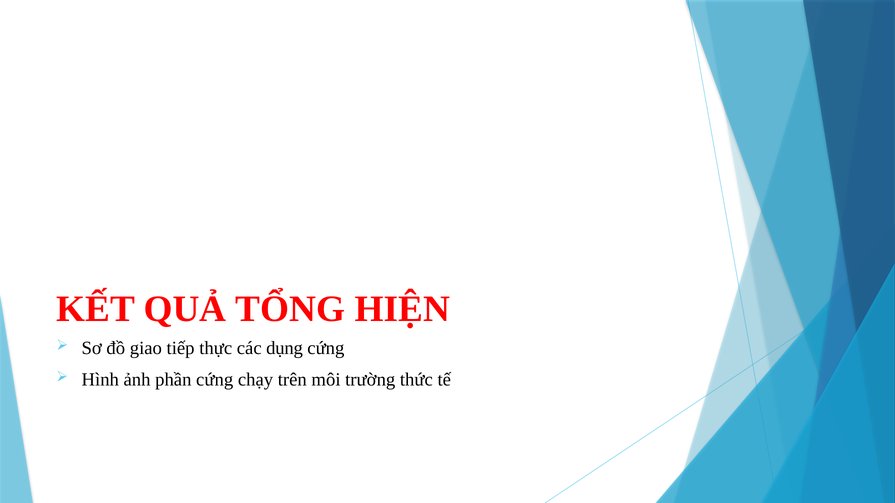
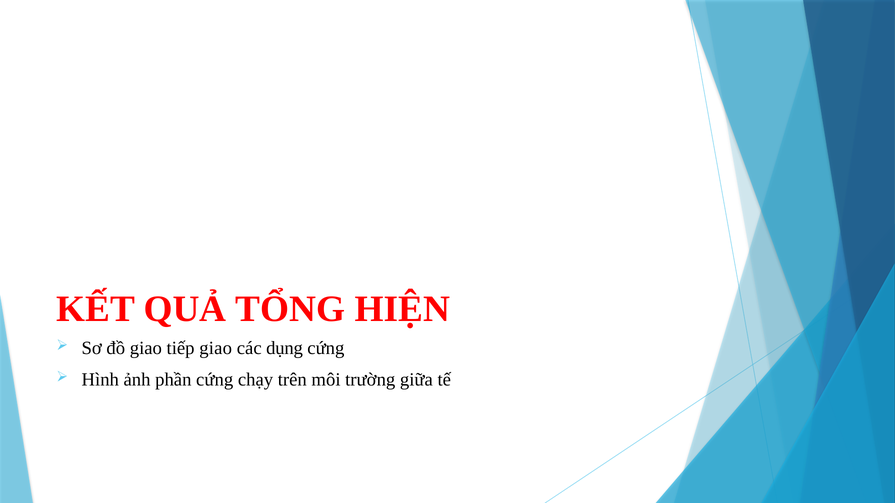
tiếp thực: thực -> giao
thức: thức -> giữa
